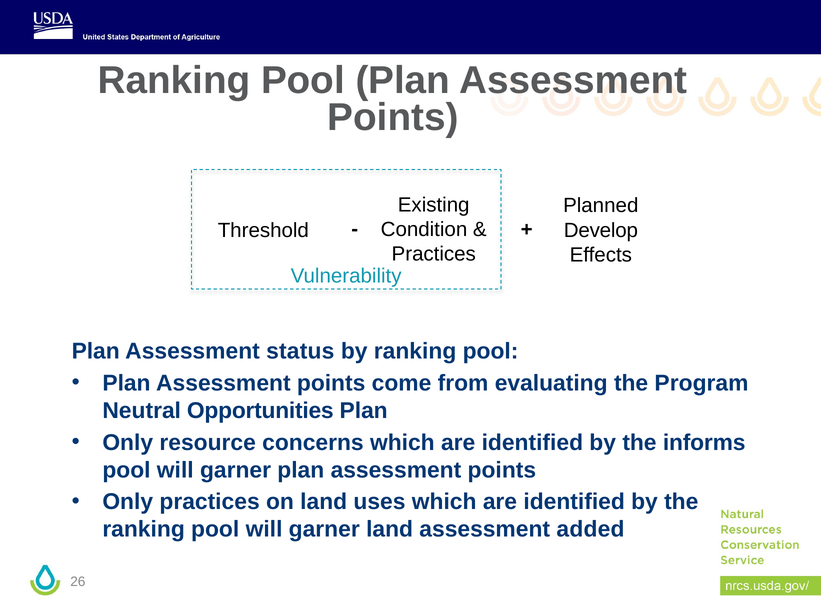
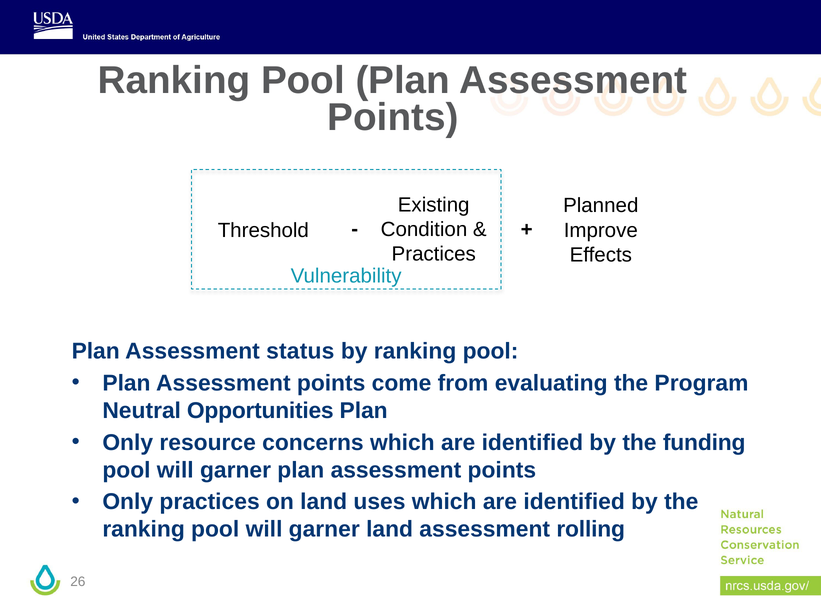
Develop: Develop -> Improve
informs: informs -> funding
added: added -> rolling
